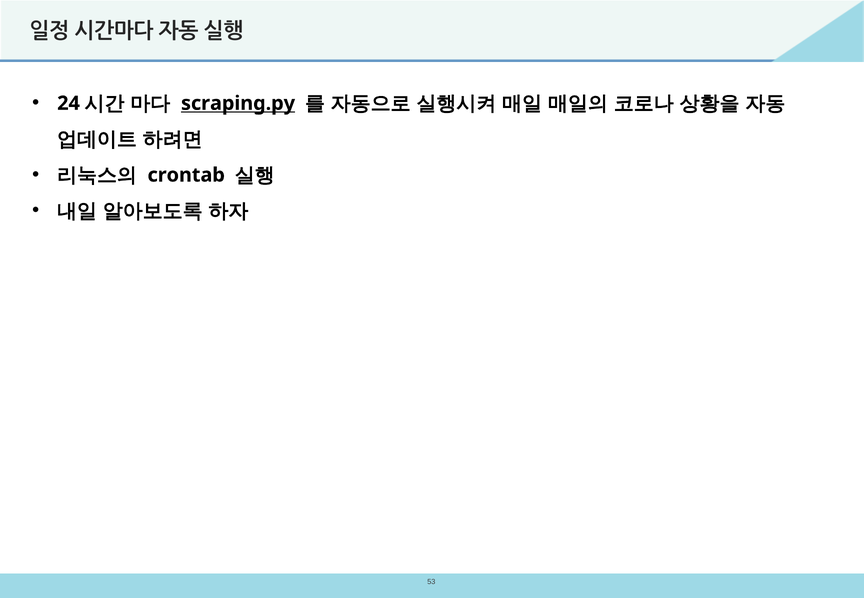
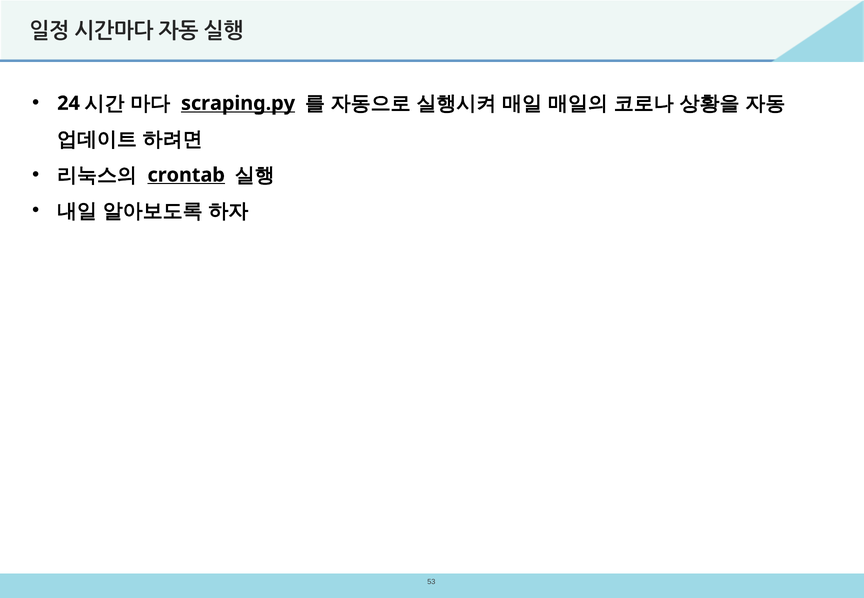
crontab underline: none -> present
